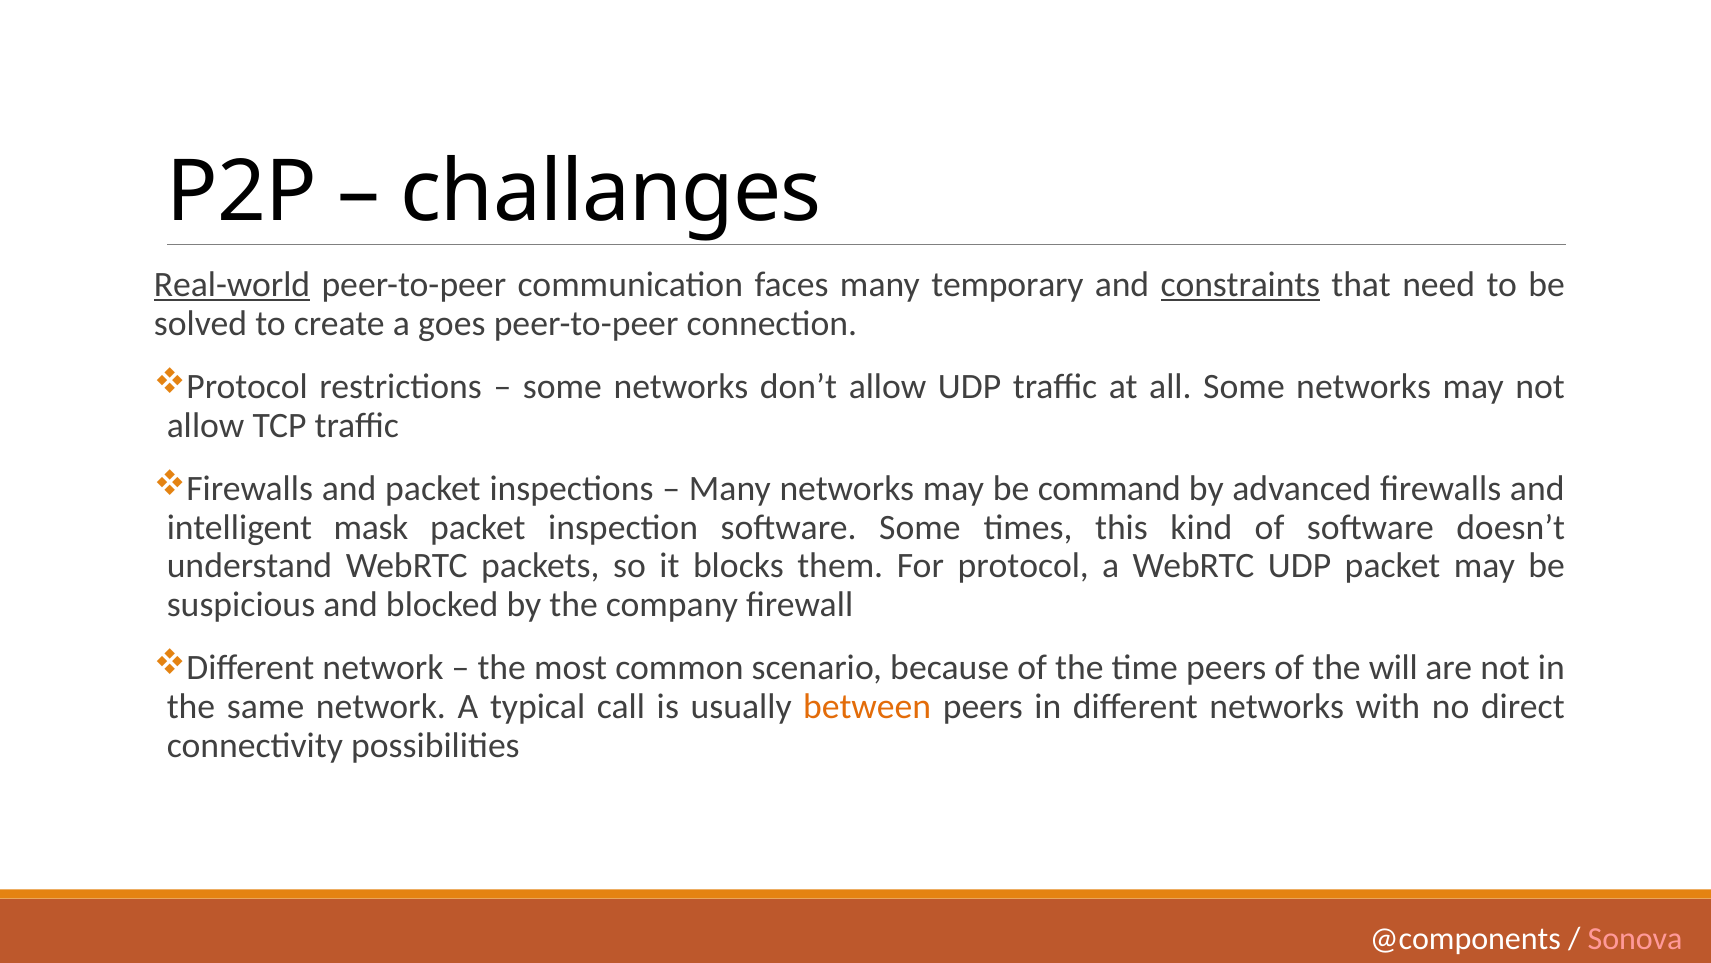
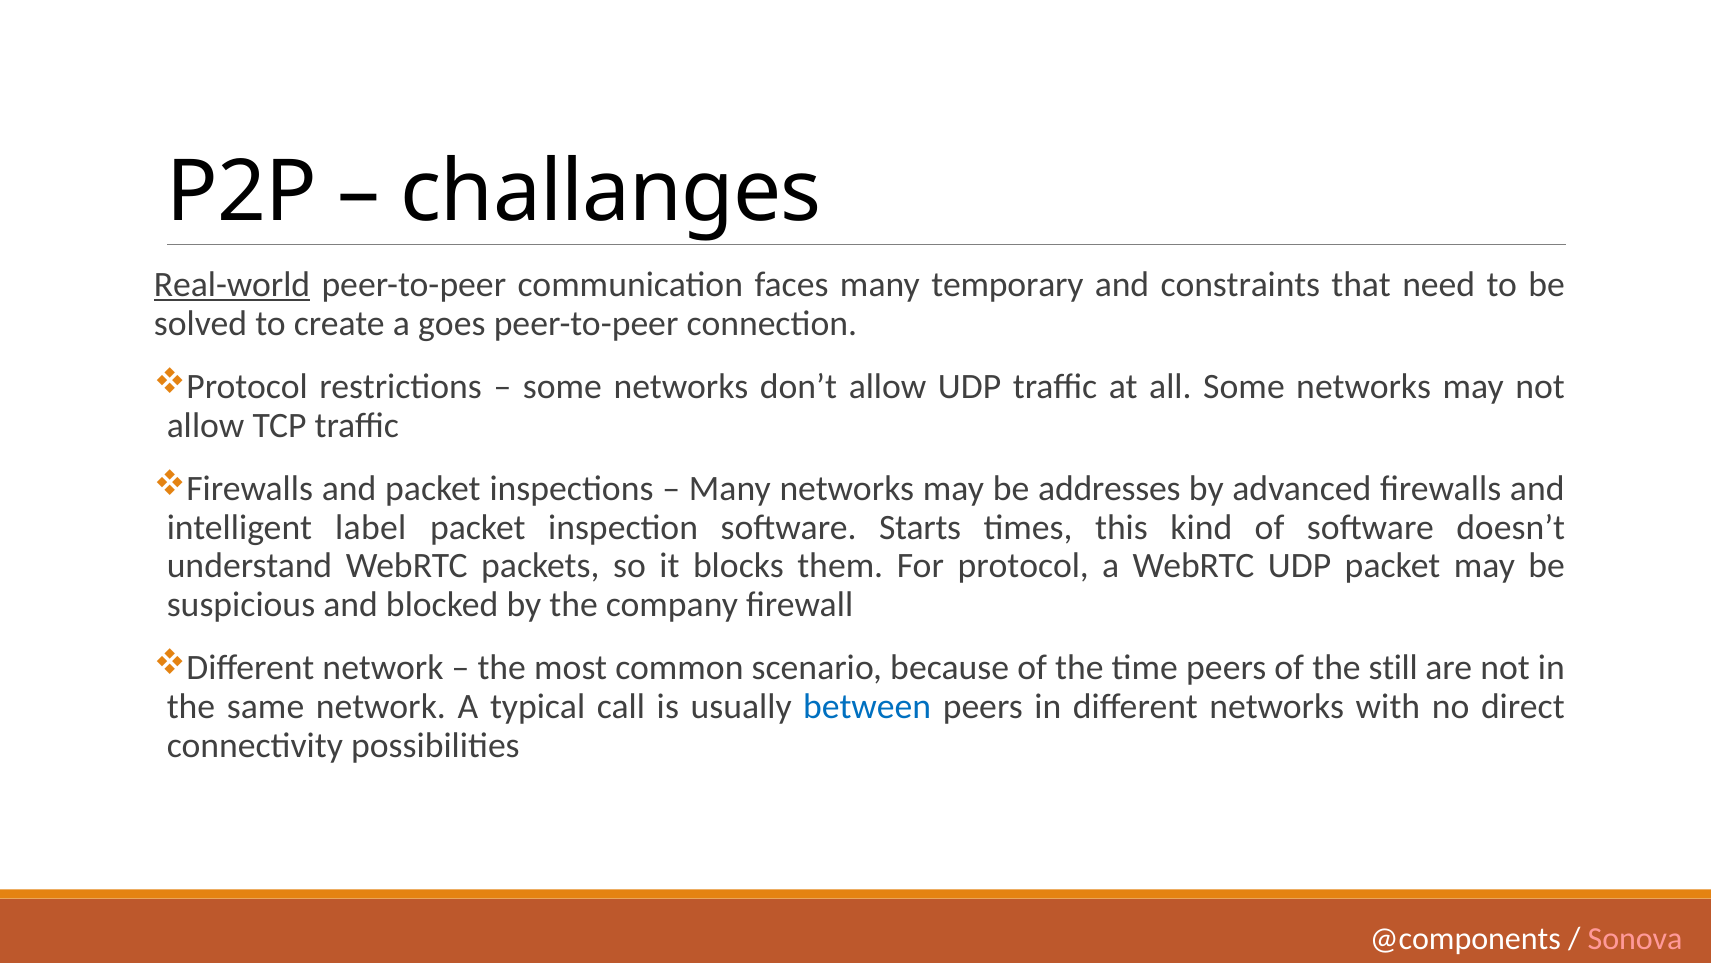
constraints underline: present -> none
command: command -> addresses
mask: mask -> label
software Some: Some -> Starts
will: will -> still
between colour: orange -> blue
